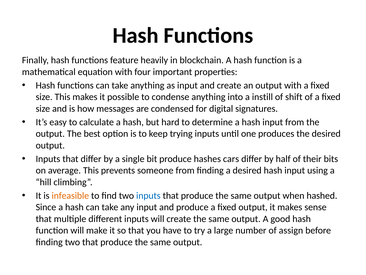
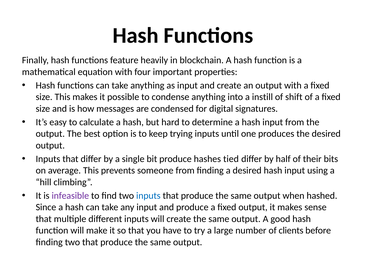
cars: cars -> tied
infeasible colour: orange -> purple
assign: assign -> clients
